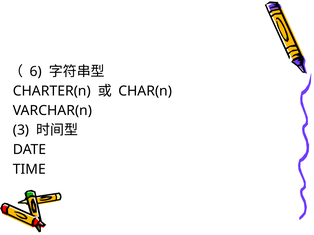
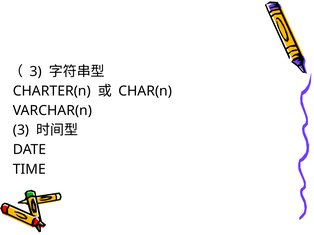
6 at (36, 72): 6 -> 3
